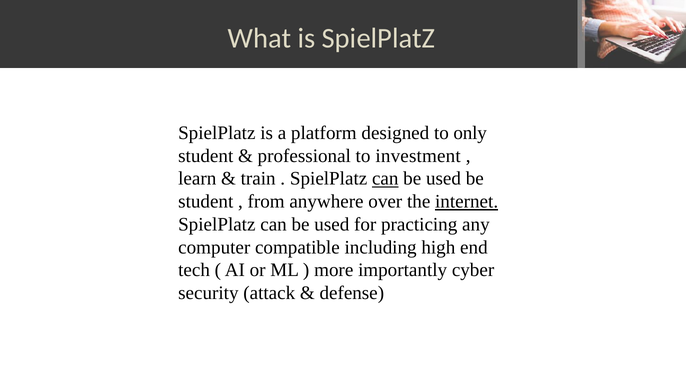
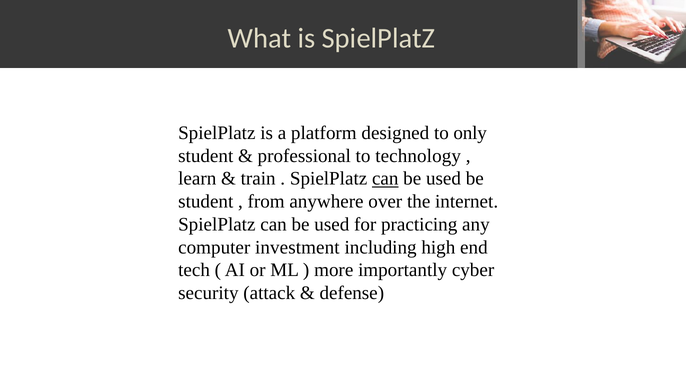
investment: investment -> technology
internet underline: present -> none
compatible: compatible -> investment
